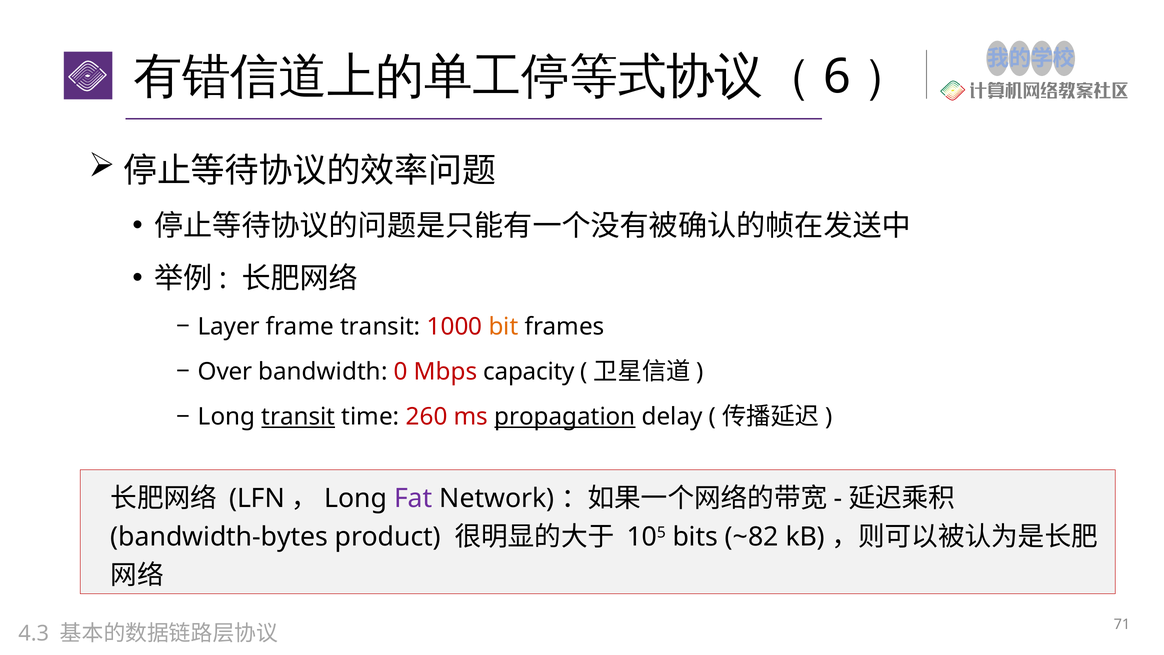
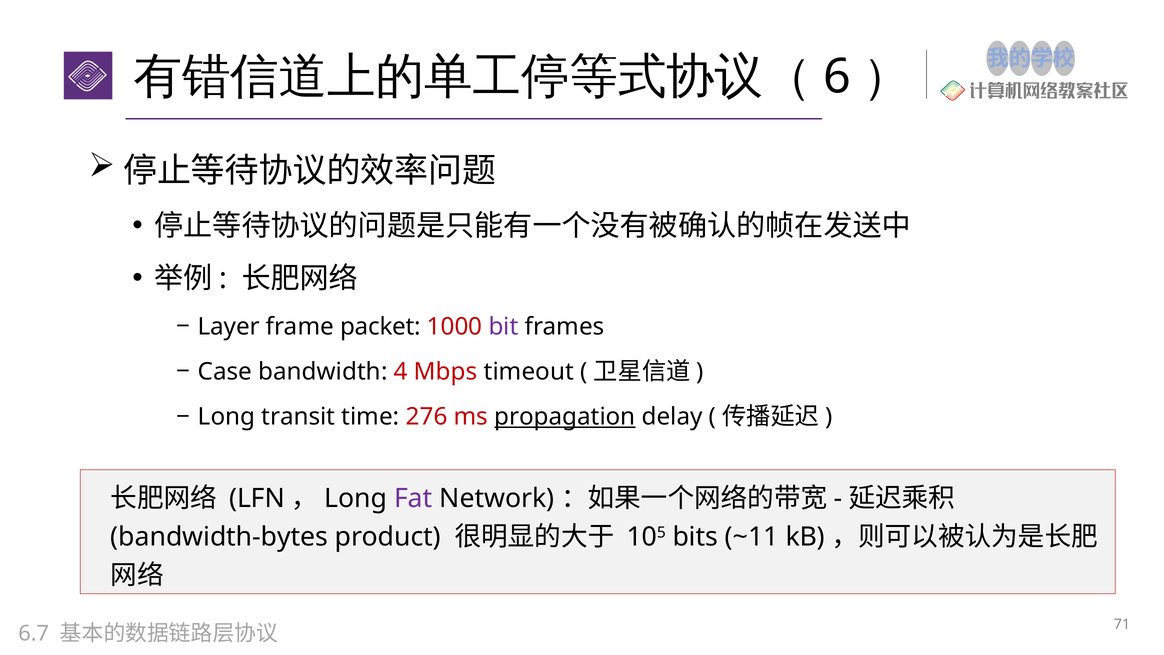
frame transit: transit -> packet
bit colour: orange -> purple
Over: Over -> Case
0: 0 -> 4
capacity: capacity -> timeout
transit at (298, 417) underline: present -> none
260: 260 -> 276
~82: ~82 -> ~11
4.3: 4.3 -> 6.7
